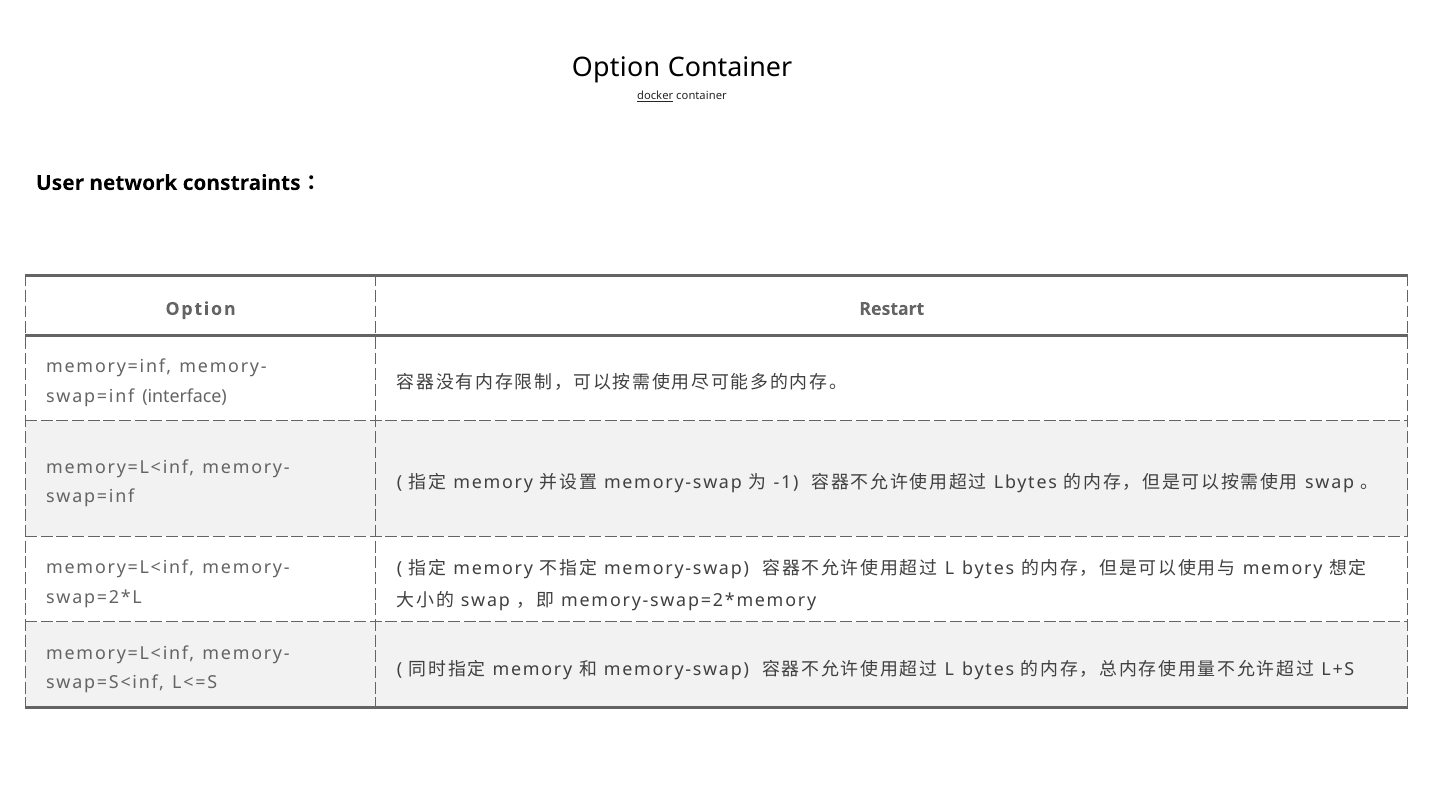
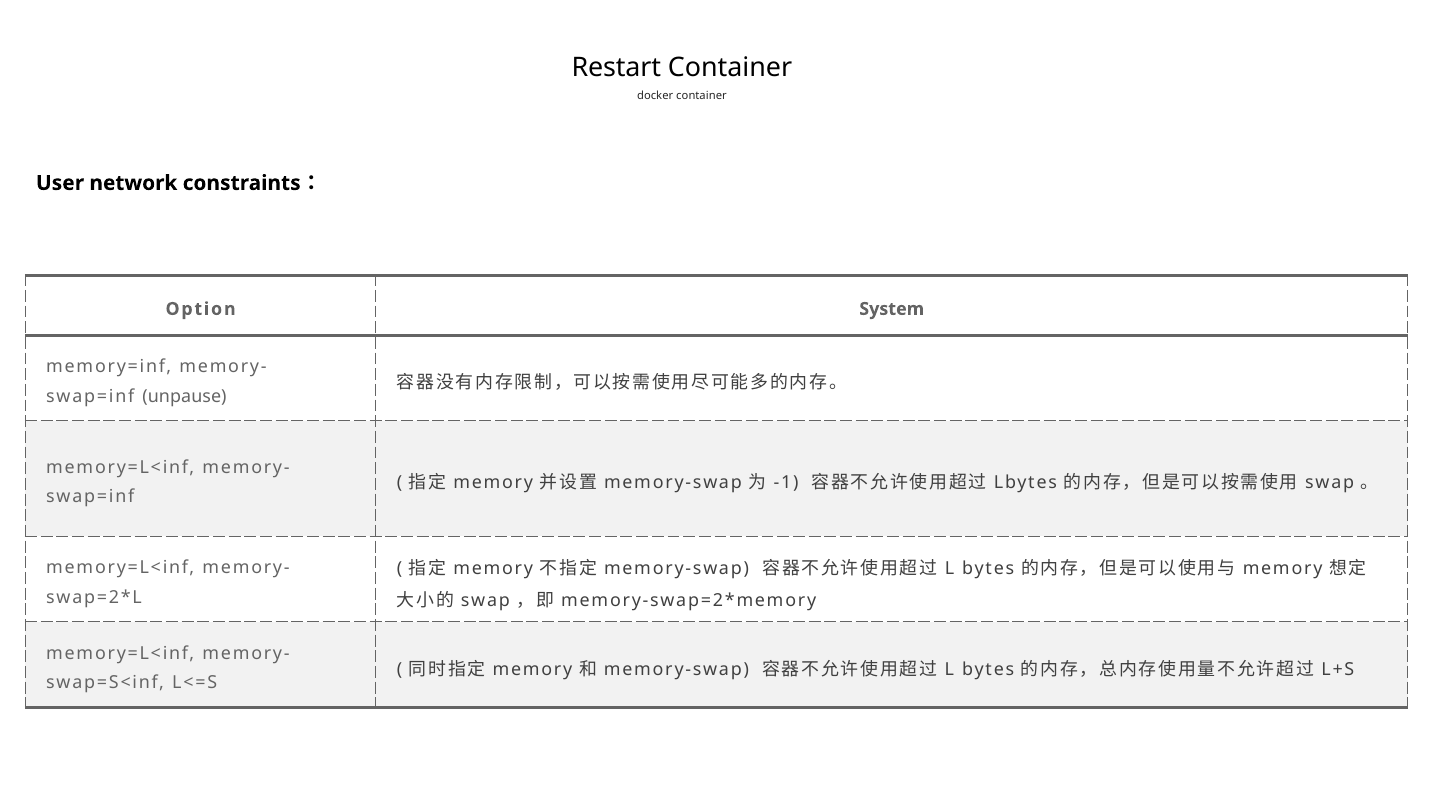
Option at (616, 68): Option -> Restart
docker underline: present -> none
Restart: Restart -> System
interface: interface -> unpause
